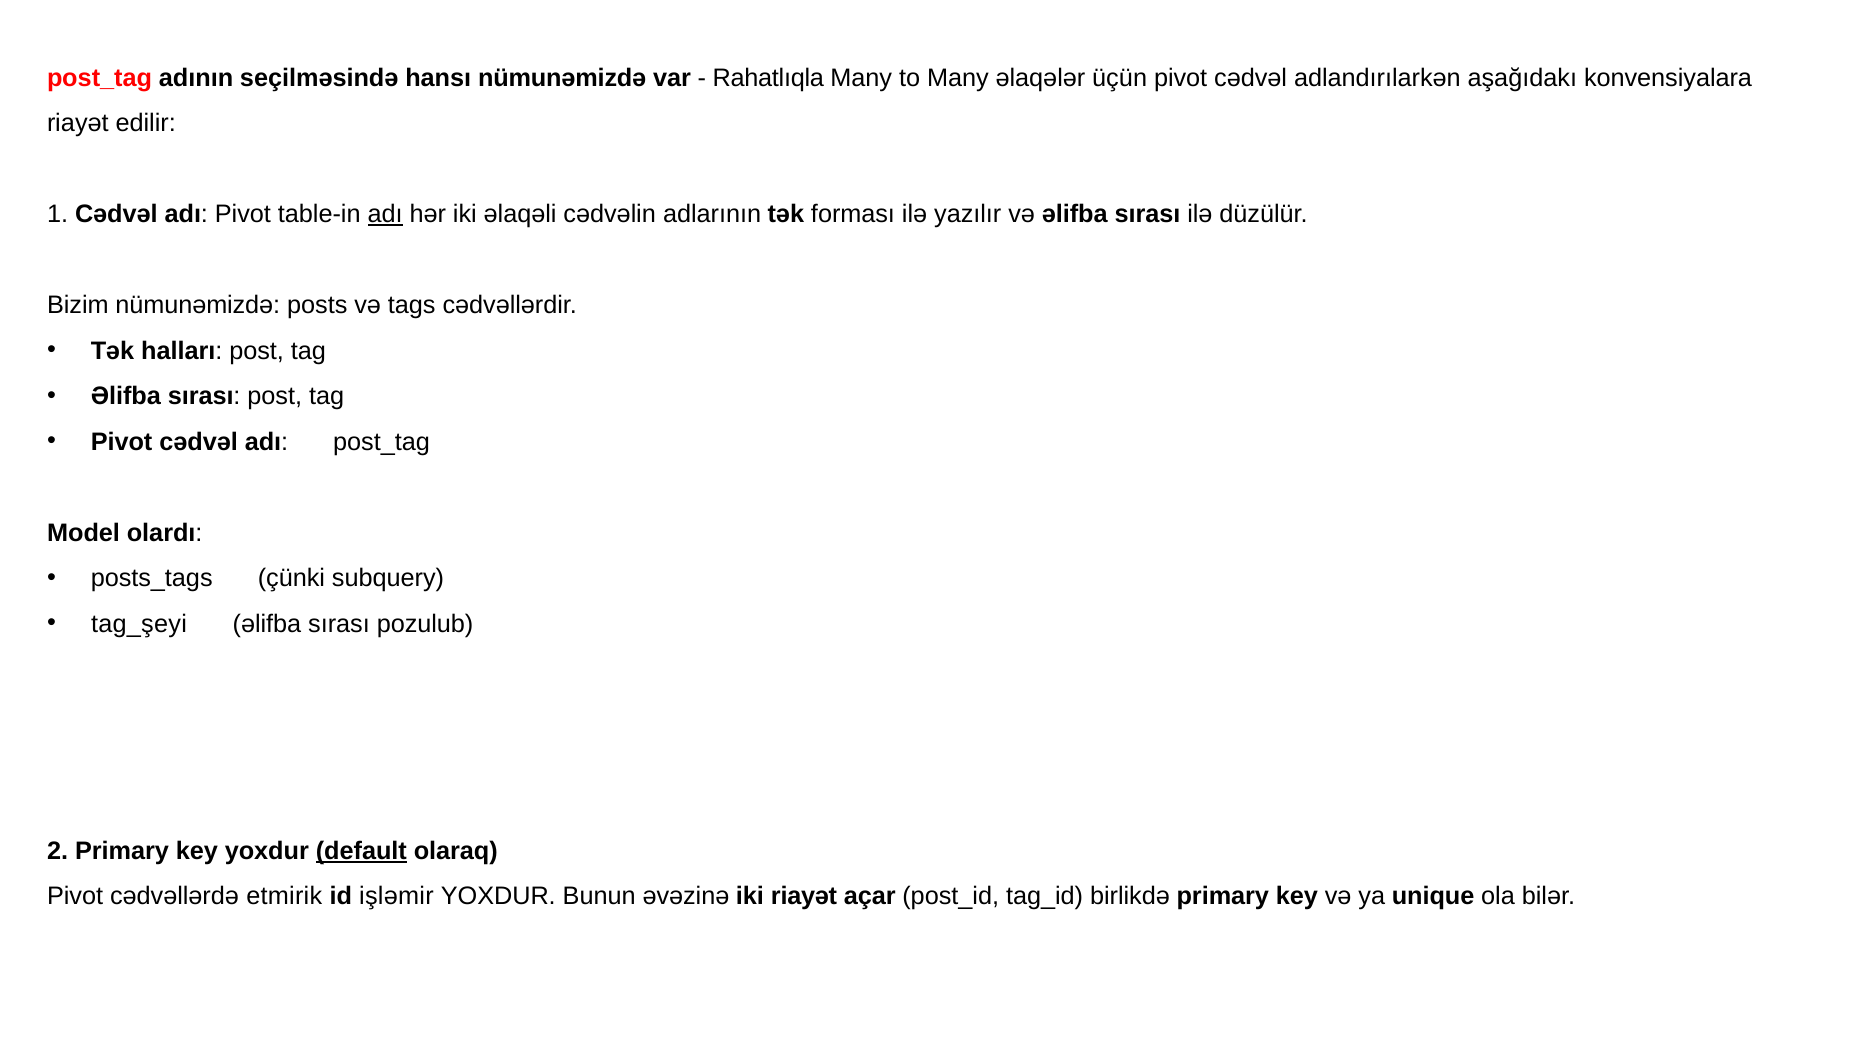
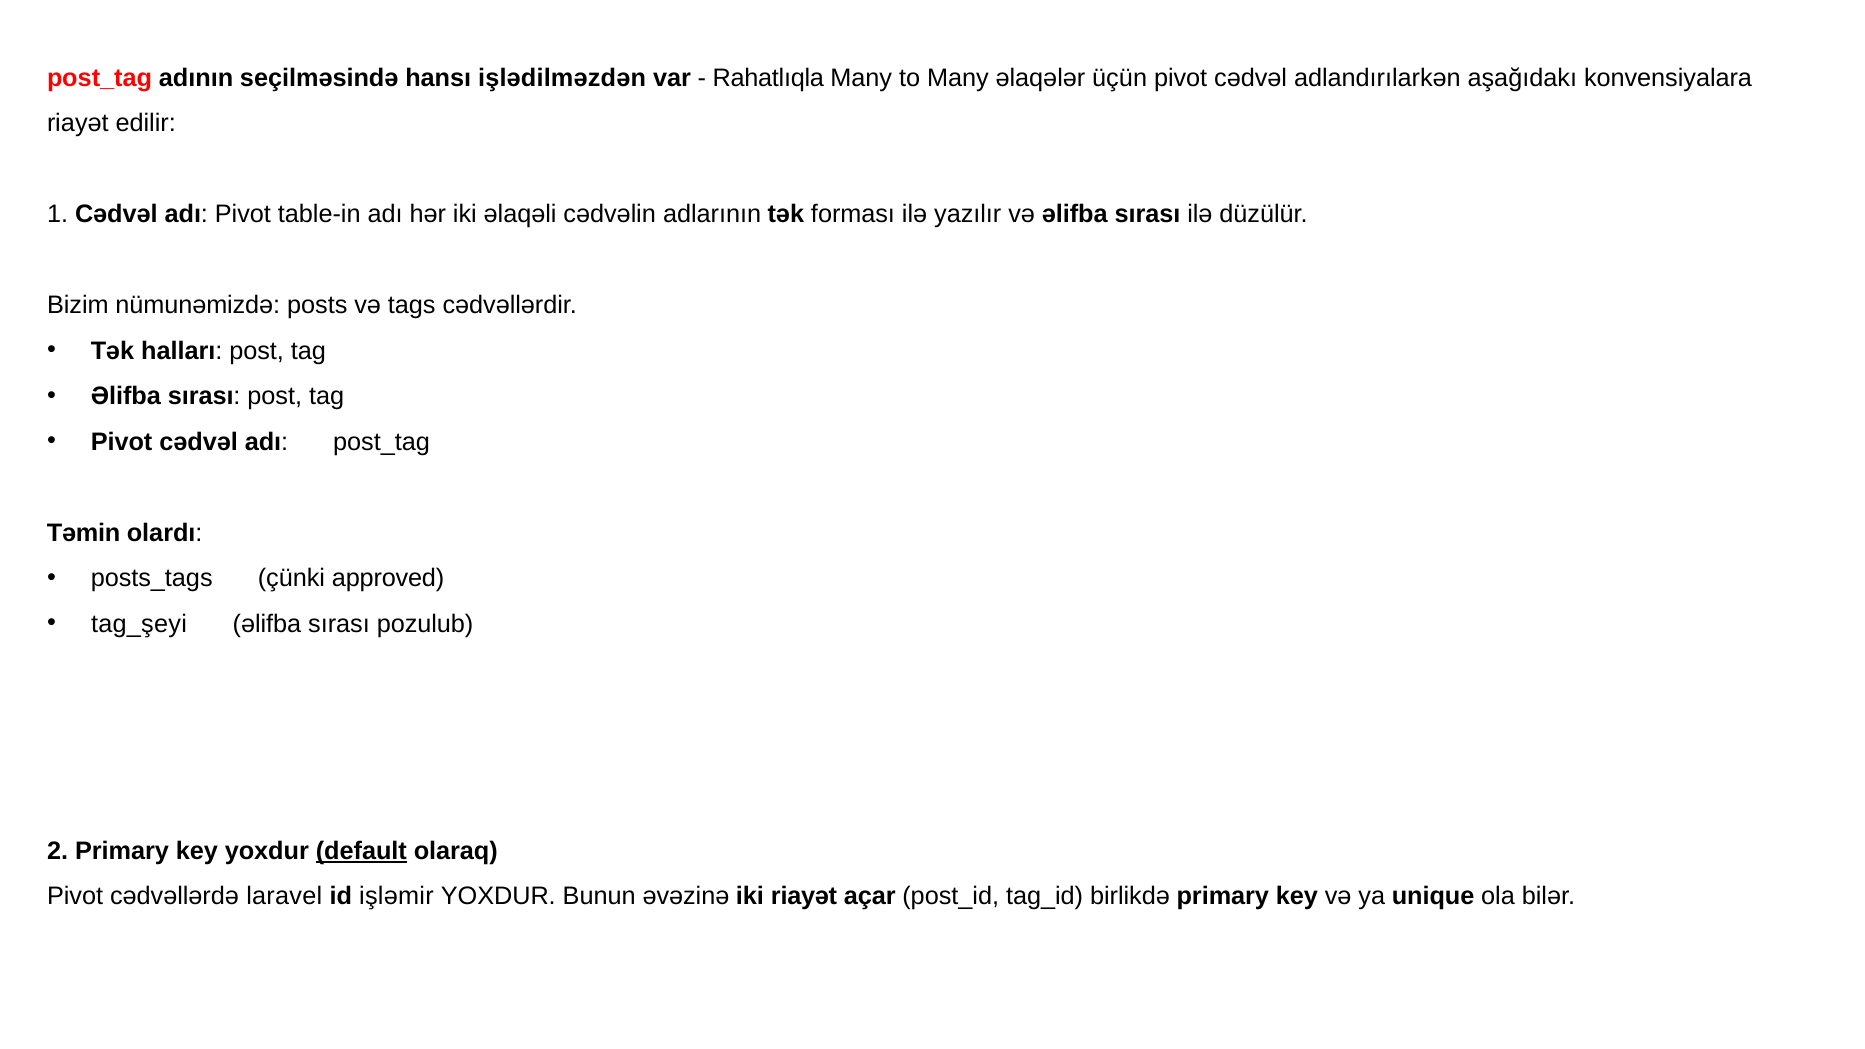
hansı nümunəmizdə: nümunəmizdə -> işlədilməzdən
adı at (385, 214) underline: present -> none
Model: Model -> Təmin
subquery: subquery -> approved
etmirik: etmirik -> laravel
